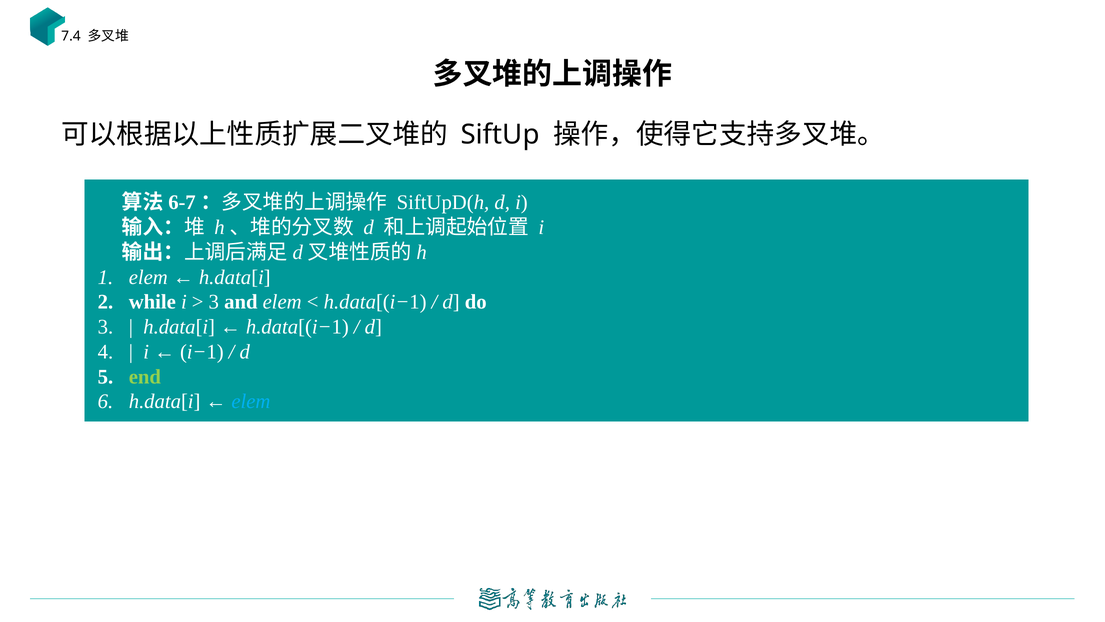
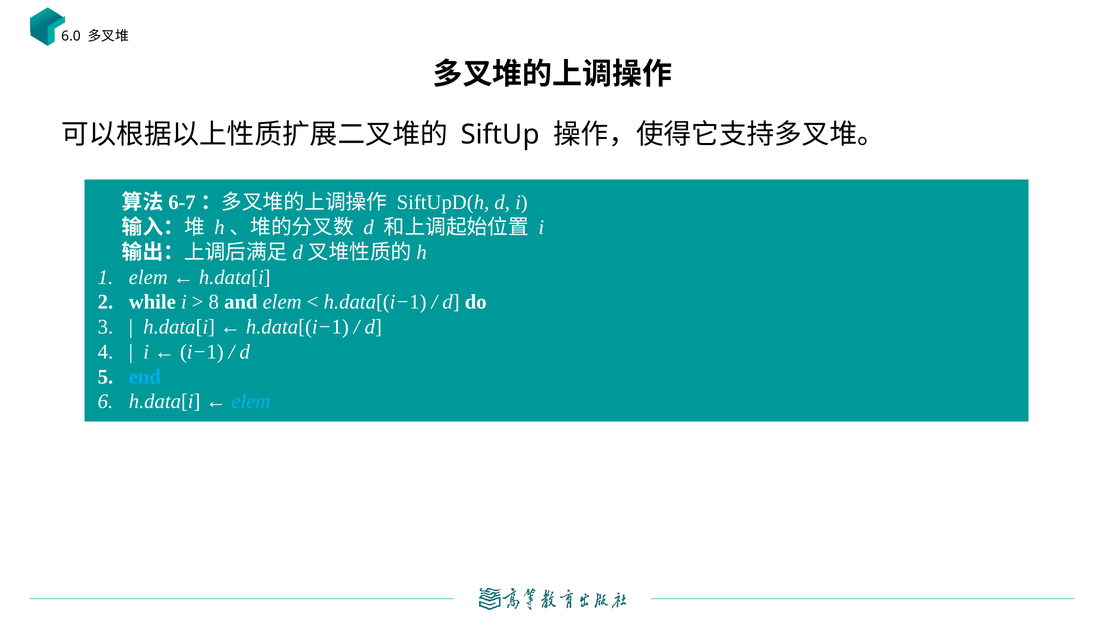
7.4: 7.4 -> 6.0
3 at (214, 302): 3 -> 8
end colour: light green -> light blue
